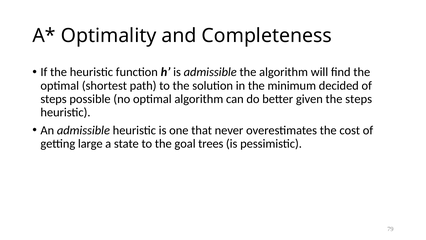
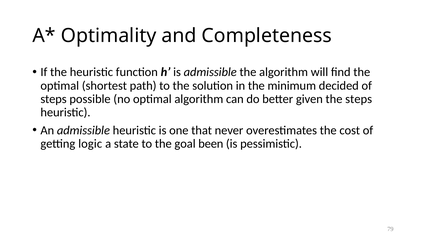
large: large -> logic
trees: trees -> been
